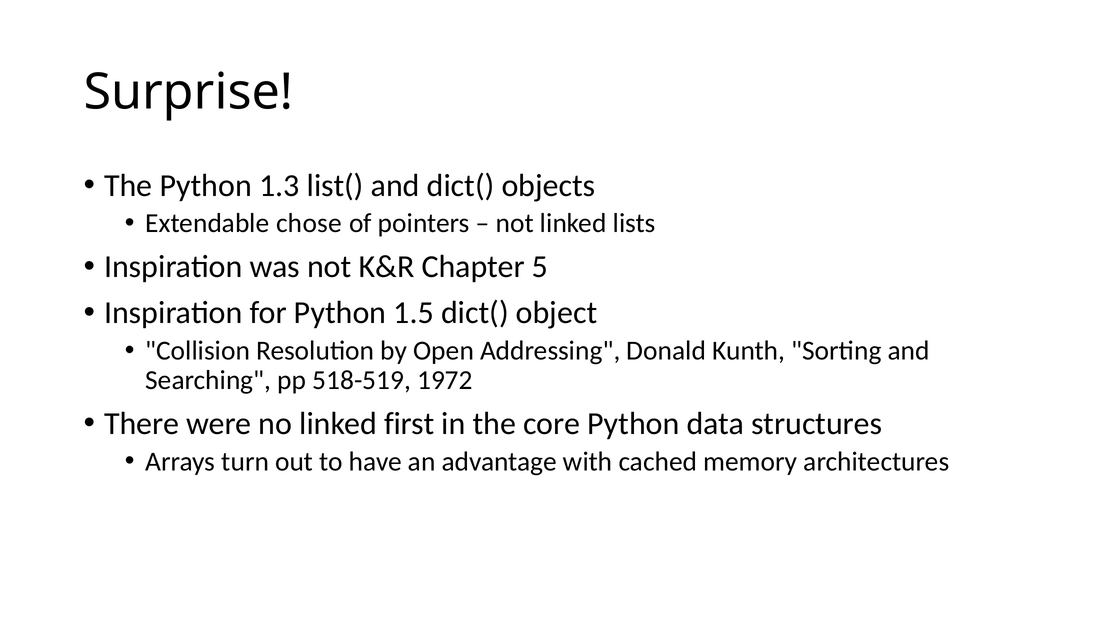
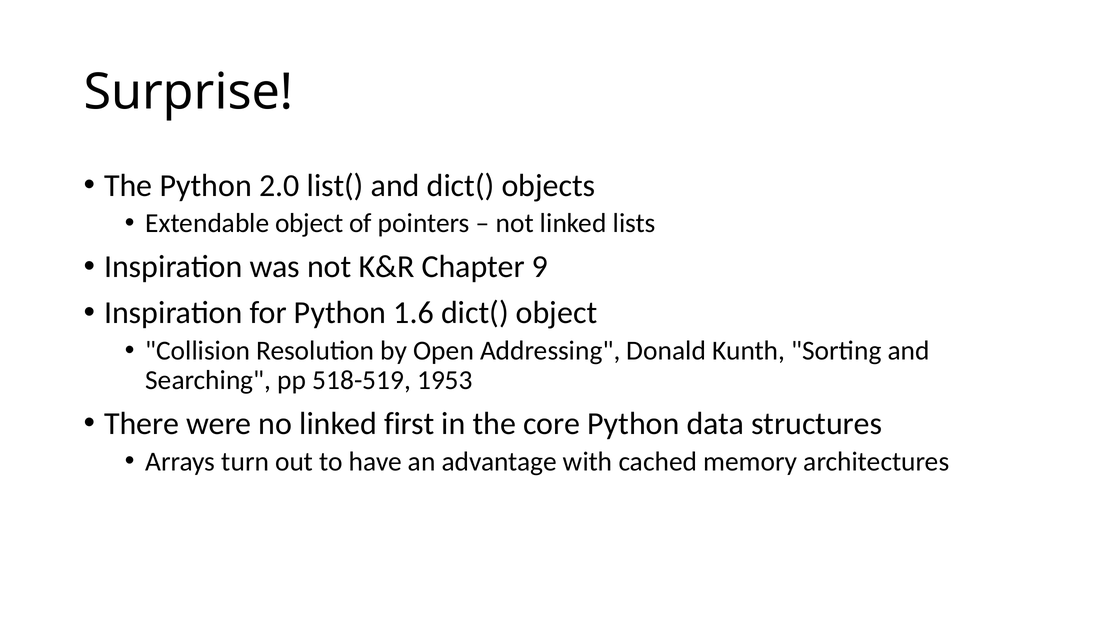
1.3: 1.3 -> 2.0
Extendable chose: chose -> object
5: 5 -> 9
1.5: 1.5 -> 1.6
1972: 1972 -> 1953
